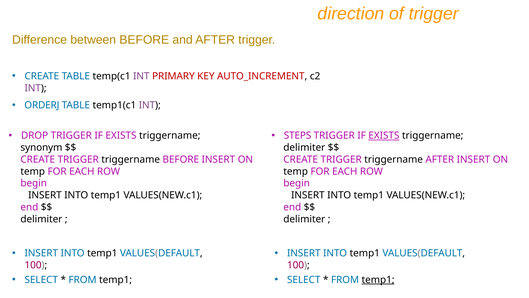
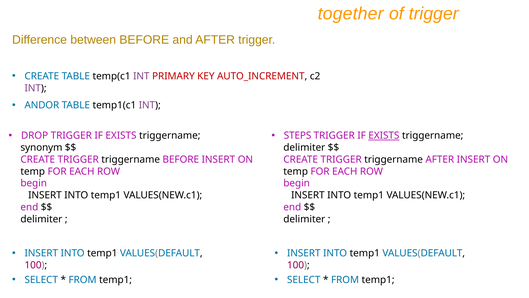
direction: direction -> together
ORDERJ: ORDERJ -> ANDOR
temp1 at (378, 279) underline: present -> none
